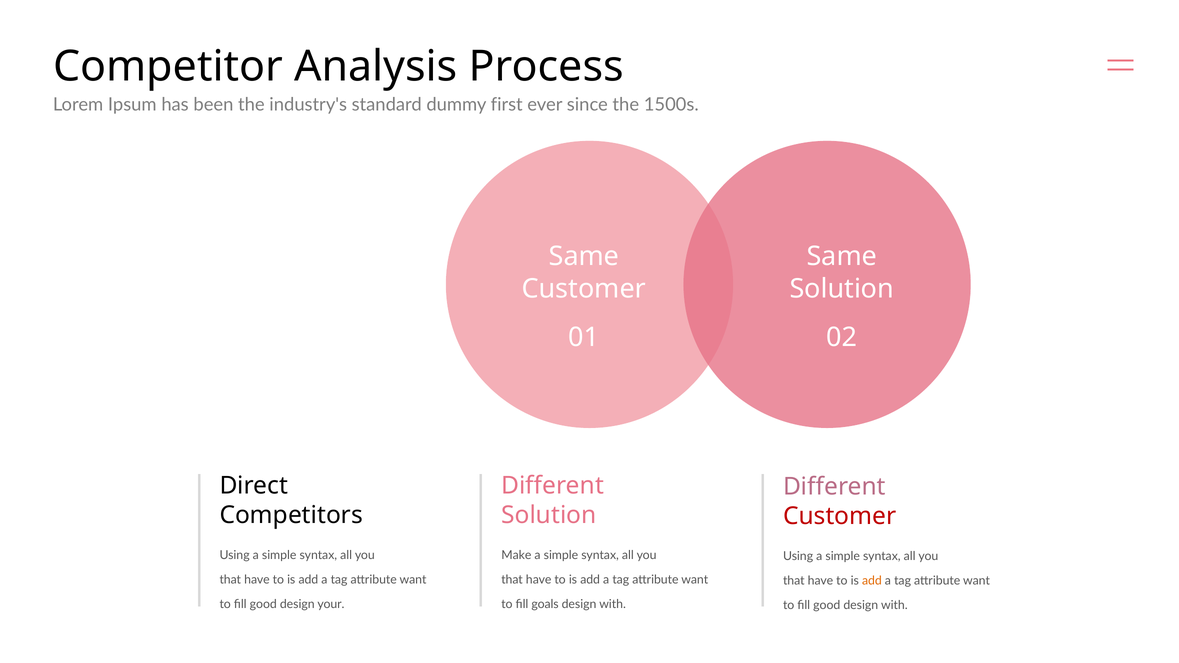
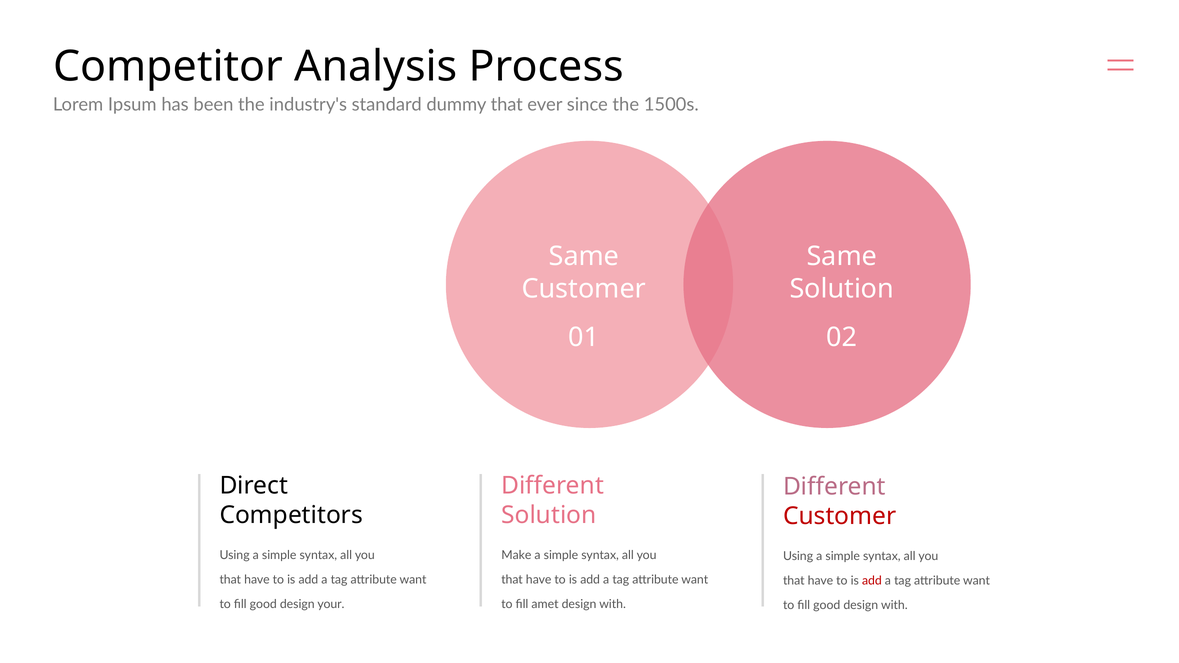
dummy first: first -> that
add at (872, 581) colour: orange -> red
goals: goals -> amet
